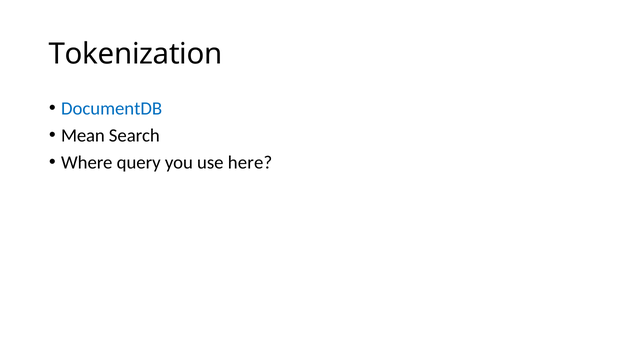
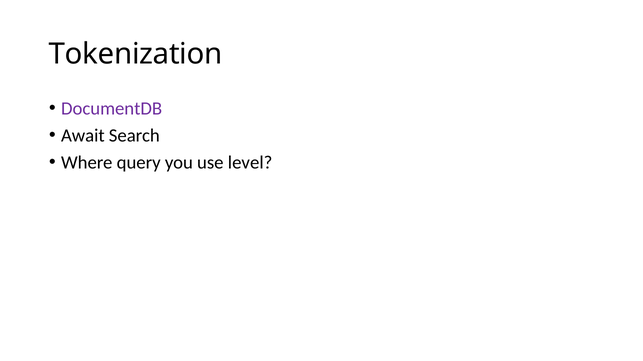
DocumentDB colour: blue -> purple
Mean: Mean -> Await
here: here -> level
